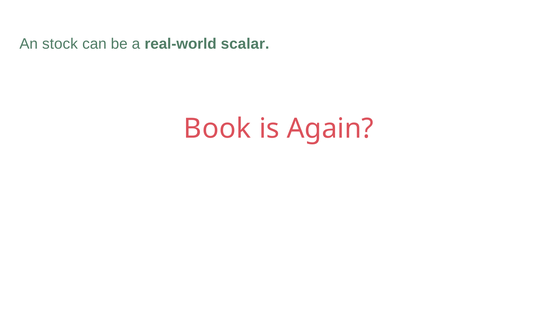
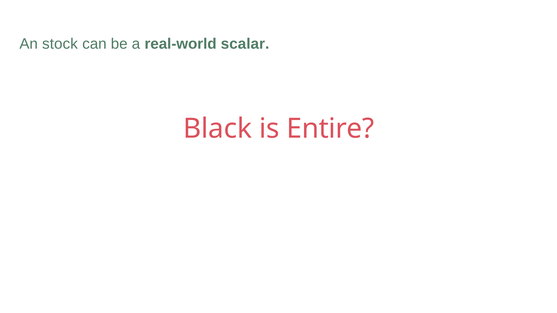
Book: Book -> Black
Again: Again -> Entire
